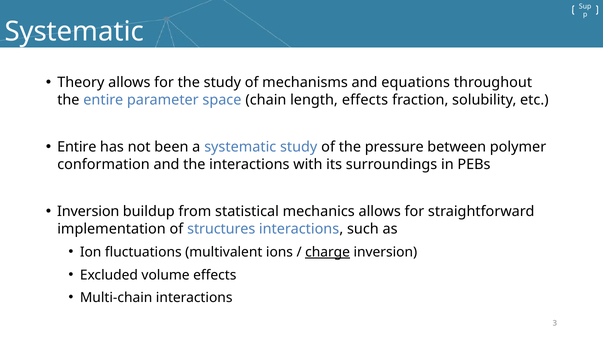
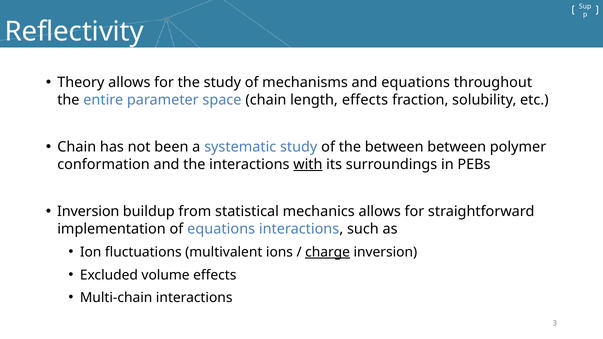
Systematic at (74, 32): Systematic -> Reflectivity
Entire at (77, 147): Entire -> Chain
the pressure: pressure -> between
with underline: none -> present
of structures: structures -> equations
